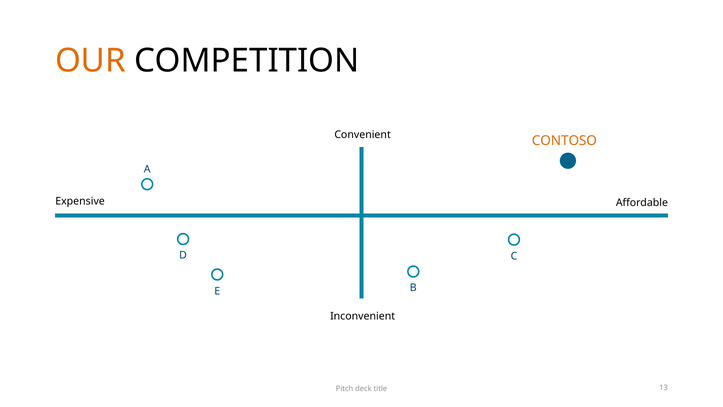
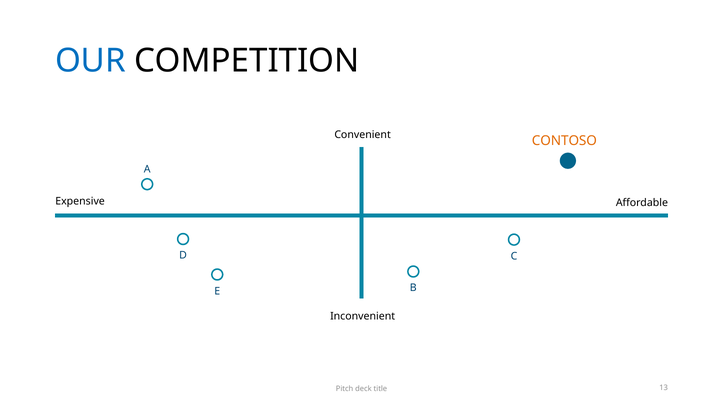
OUR colour: orange -> blue
